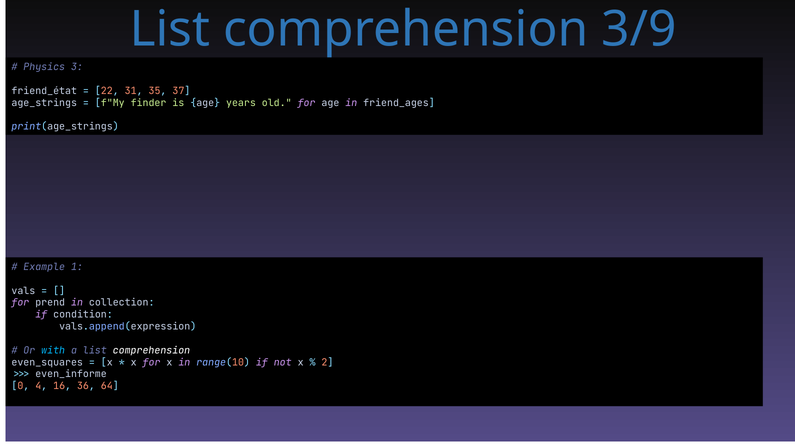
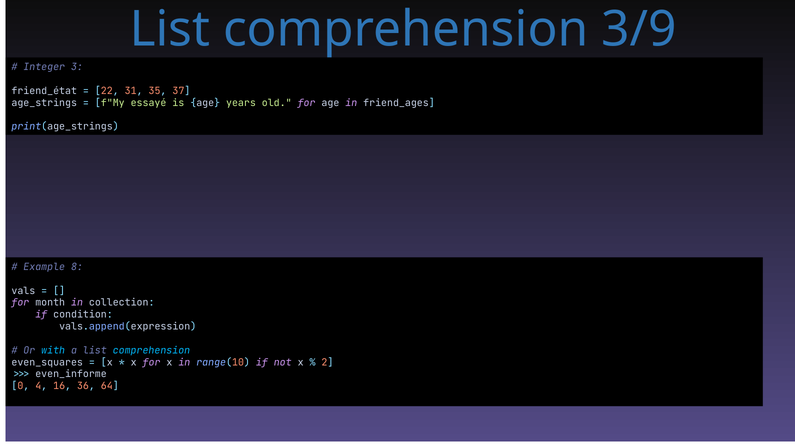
Physics: Physics -> Integer
finder: finder -> essayé
1: 1 -> 8
prend: prend -> month
comprehension at (151, 351) colour: white -> light blue
